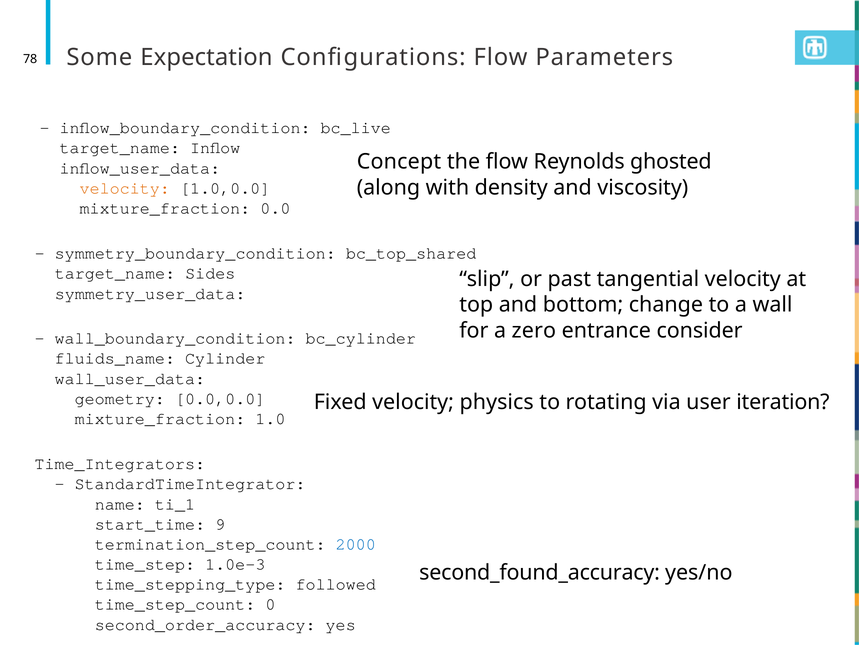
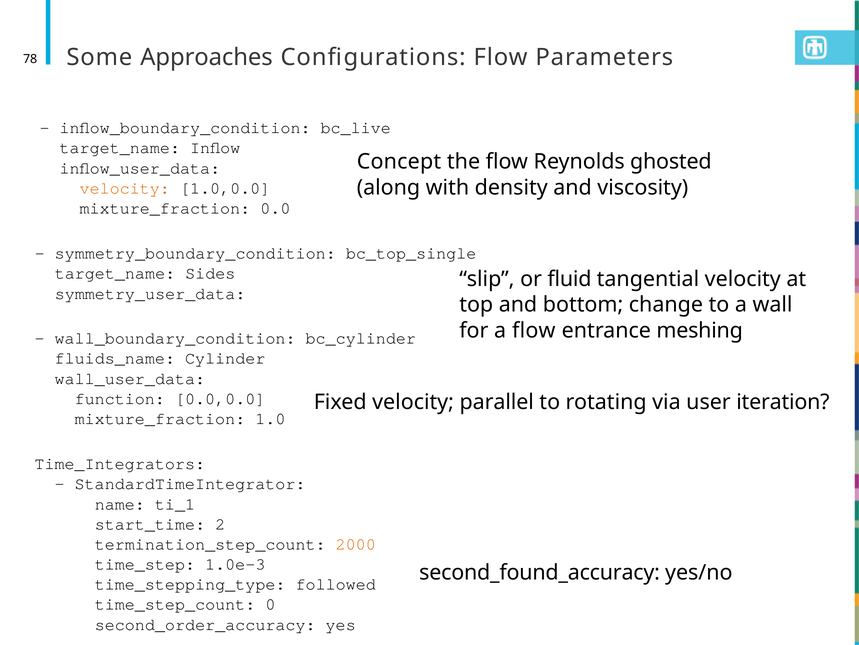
Expectation: Expectation -> Approaches
bc_top_shared: bc_top_shared -> bc_top_single
past: past -> fluid
a zero: zero -> flow
consider: consider -> meshing
geometry: geometry -> function
physics: physics -> parallel
9: 9 -> 2
2000 colour: blue -> orange
